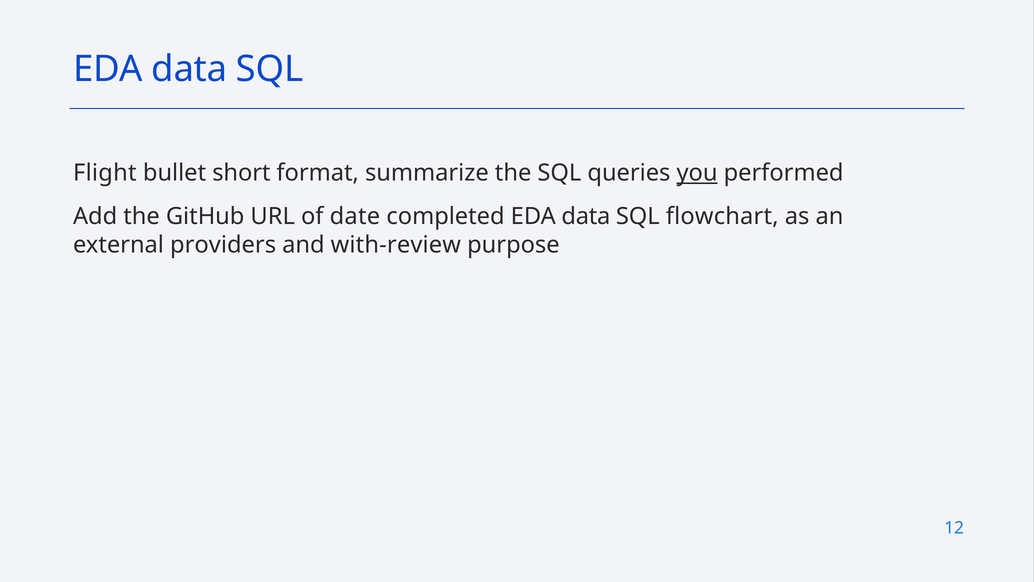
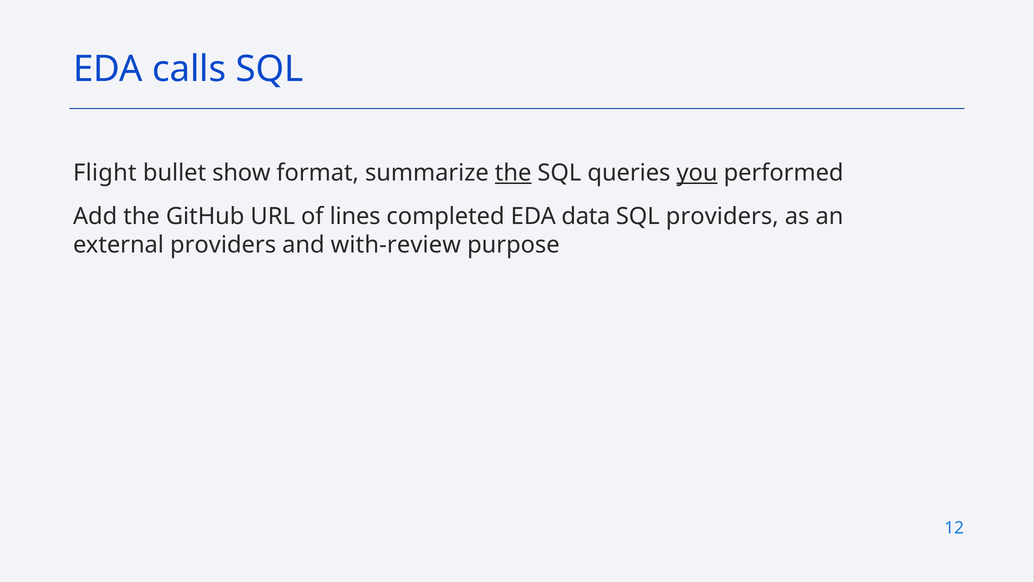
data at (189, 69): data -> calls
short: short -> show
the at (513, 173) underline: none -> present
date: date -> lines
SQL flowchart: flowchart -> providers
